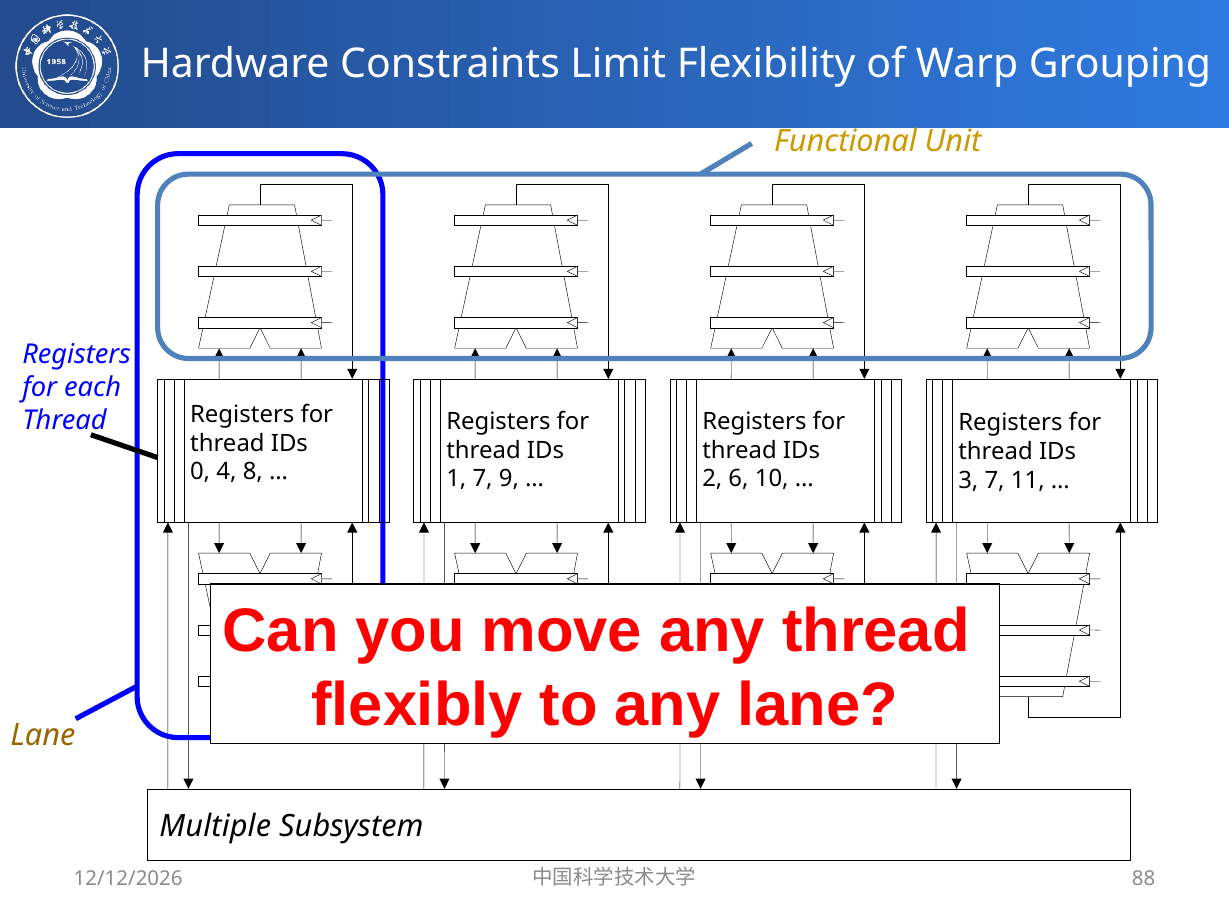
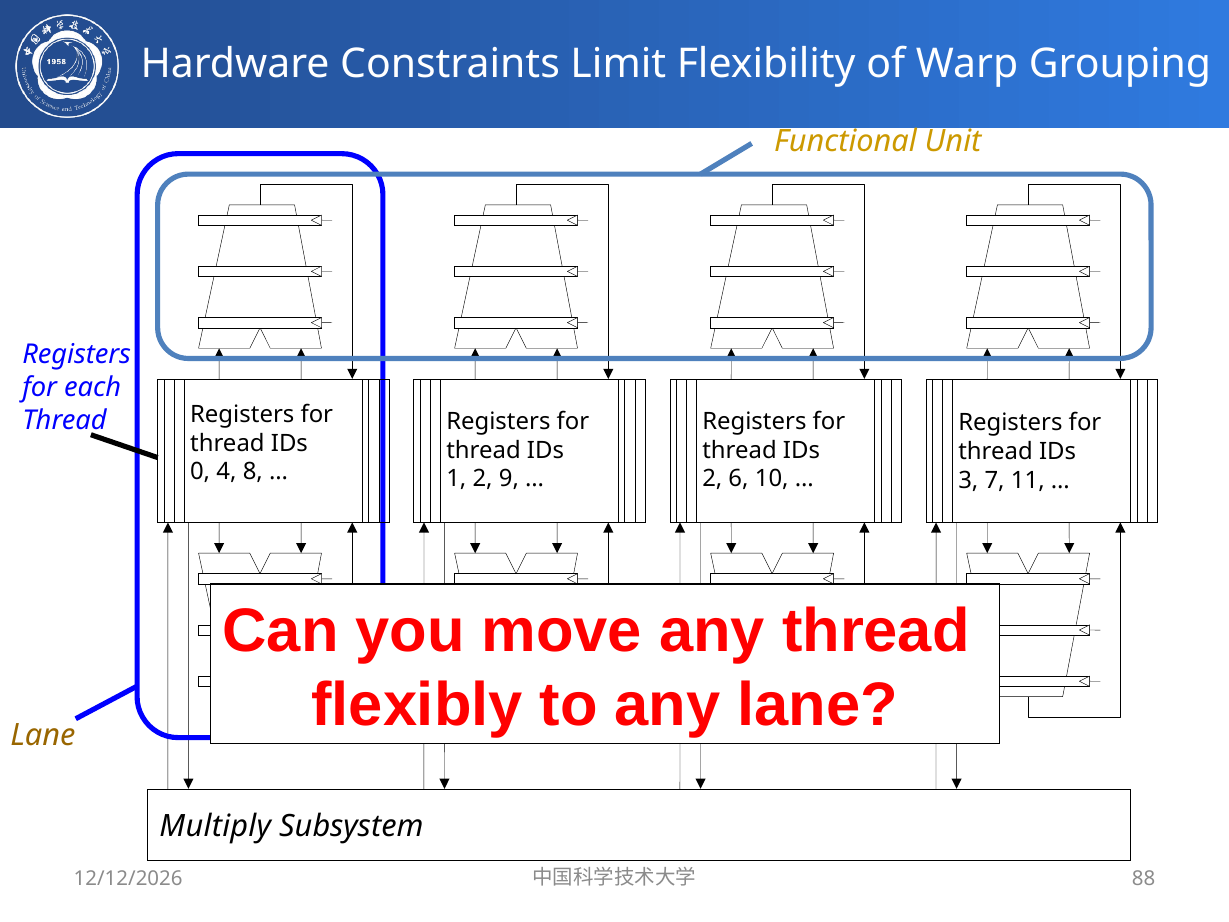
1 7: 7 -> 2
Multiple: Multiple -> Multiply
